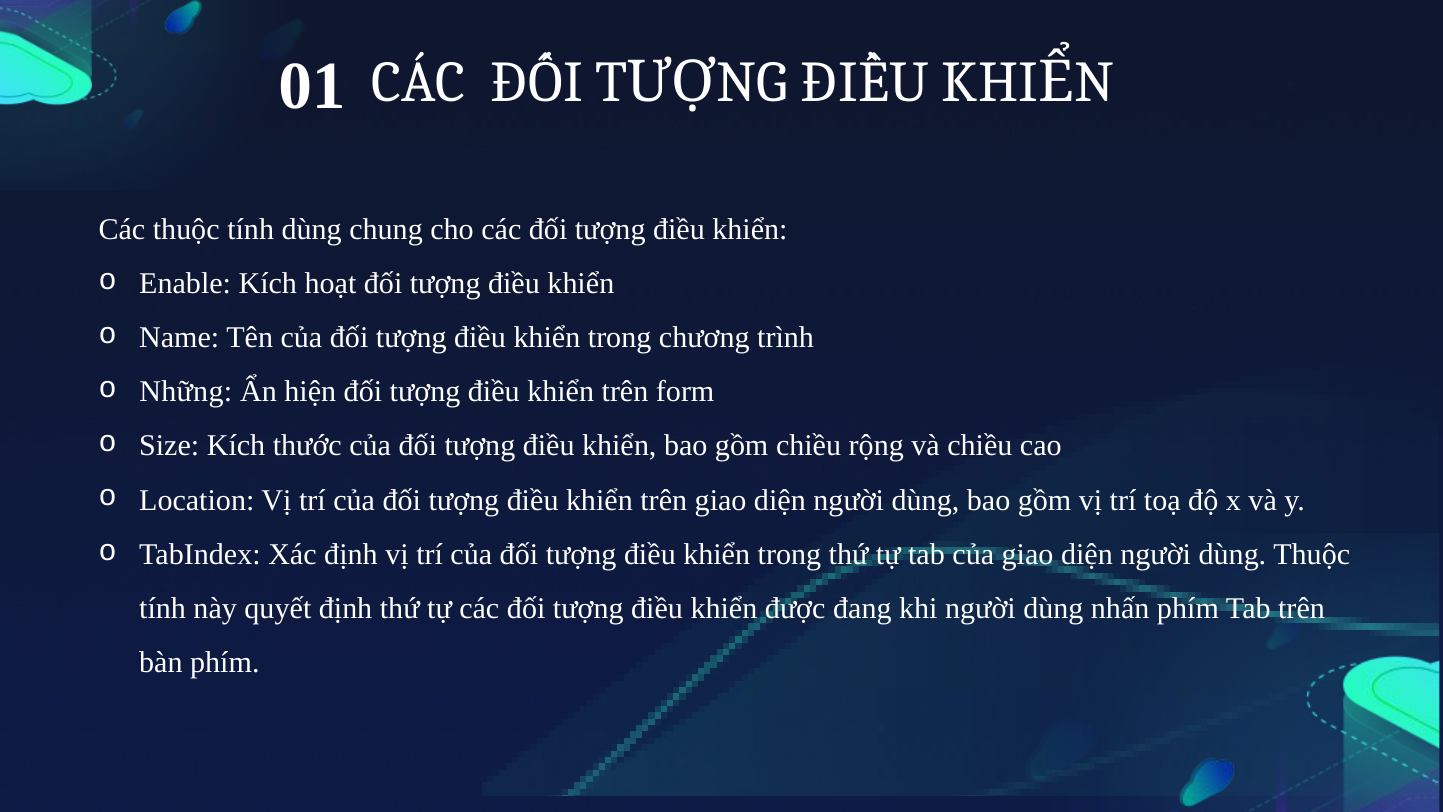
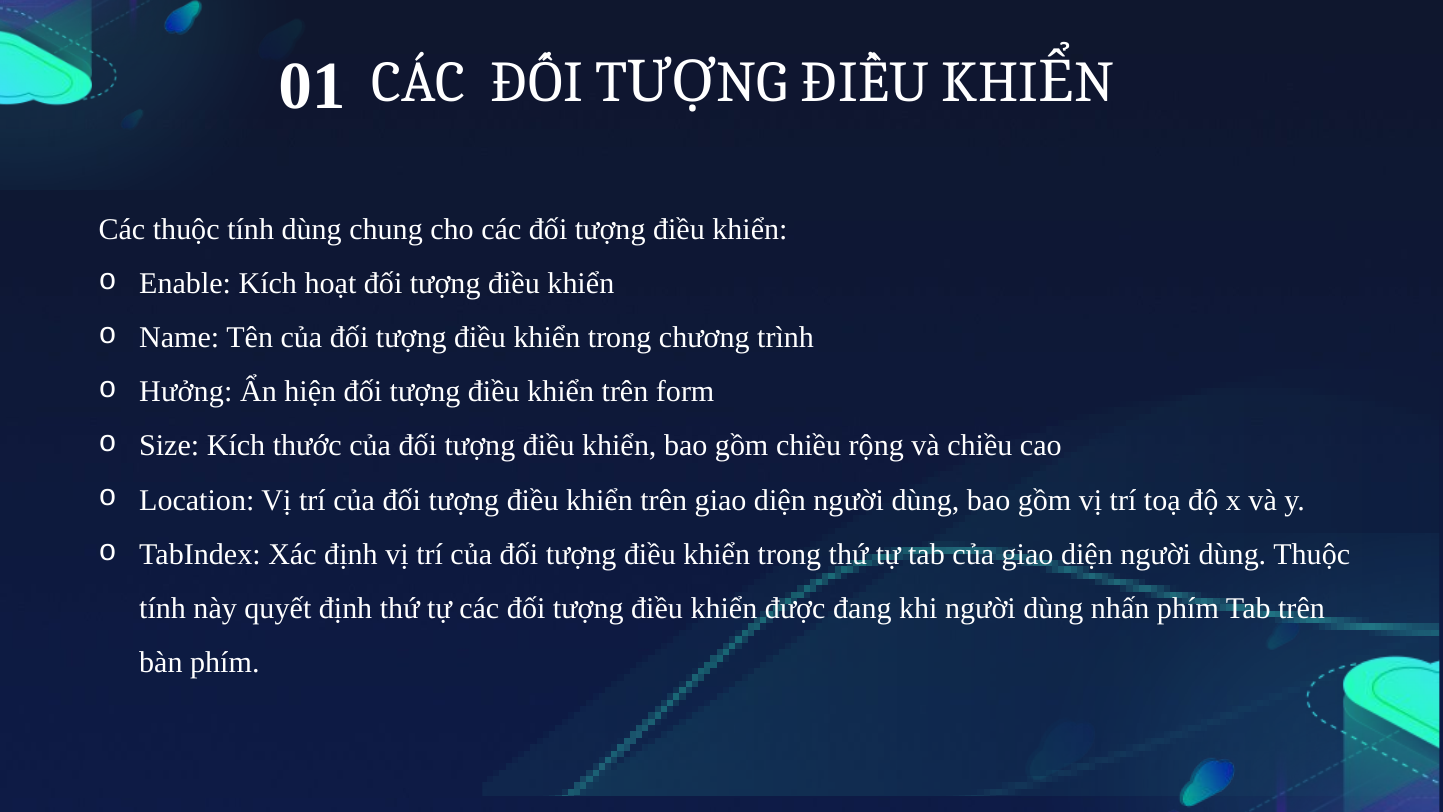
Những: Những -> Hưởng
